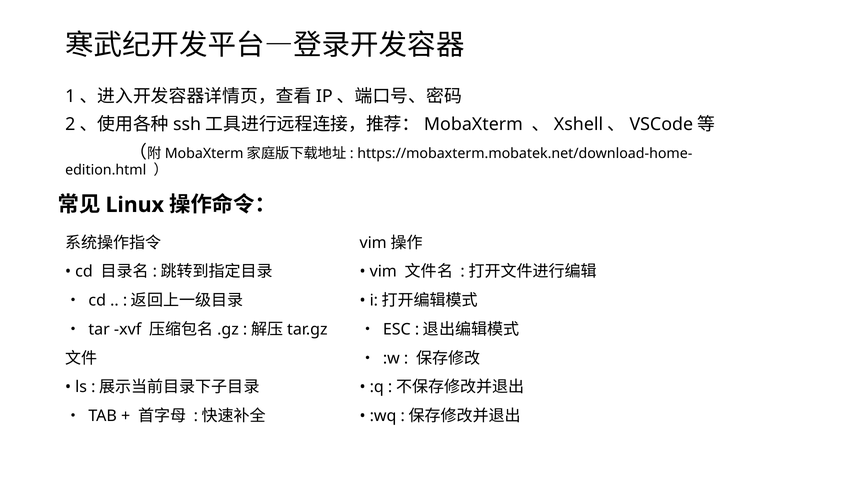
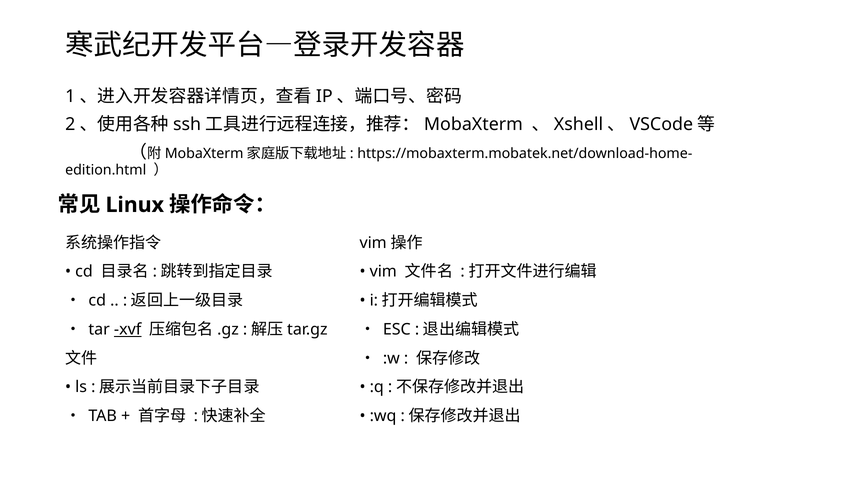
xvf underline: none -> present
